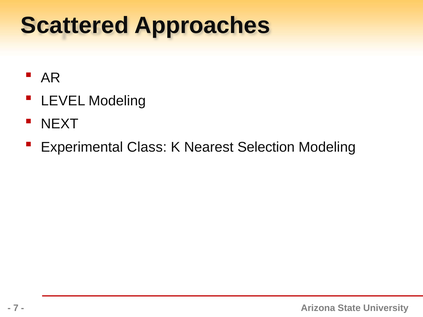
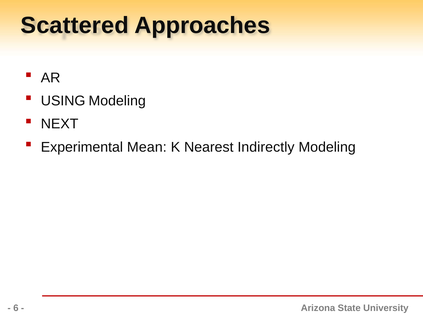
LEVEL: LEVEL -> USING
Class: Class -> Mean
Selection: Selection -> Indirectly
7: 7 -> 6
